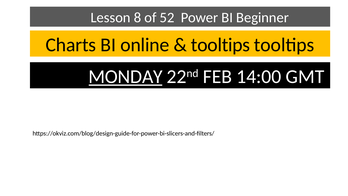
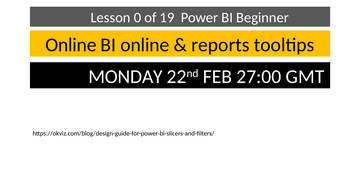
8: 8 -> 0
52: 52 -> 19
Charts at (71, 45): Charts -> Online
tooltips at (221, 45): tooltips -> reports
MONDAY underline: present -> none
14:00: 14:00 -> 27:00
